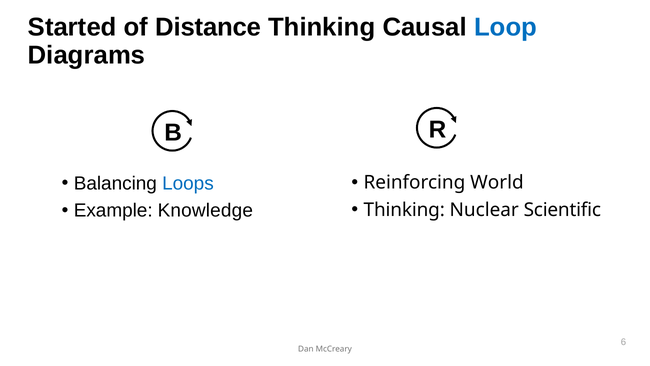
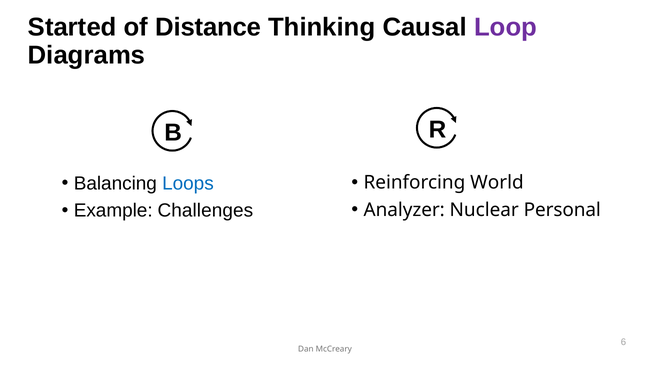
Loop colour: blue -> purple
Thinking at (404, 210): Thinking -> Analyzer
Scientific: Scientific -> Personal
Knowledge: Knowledge -> Challenges
